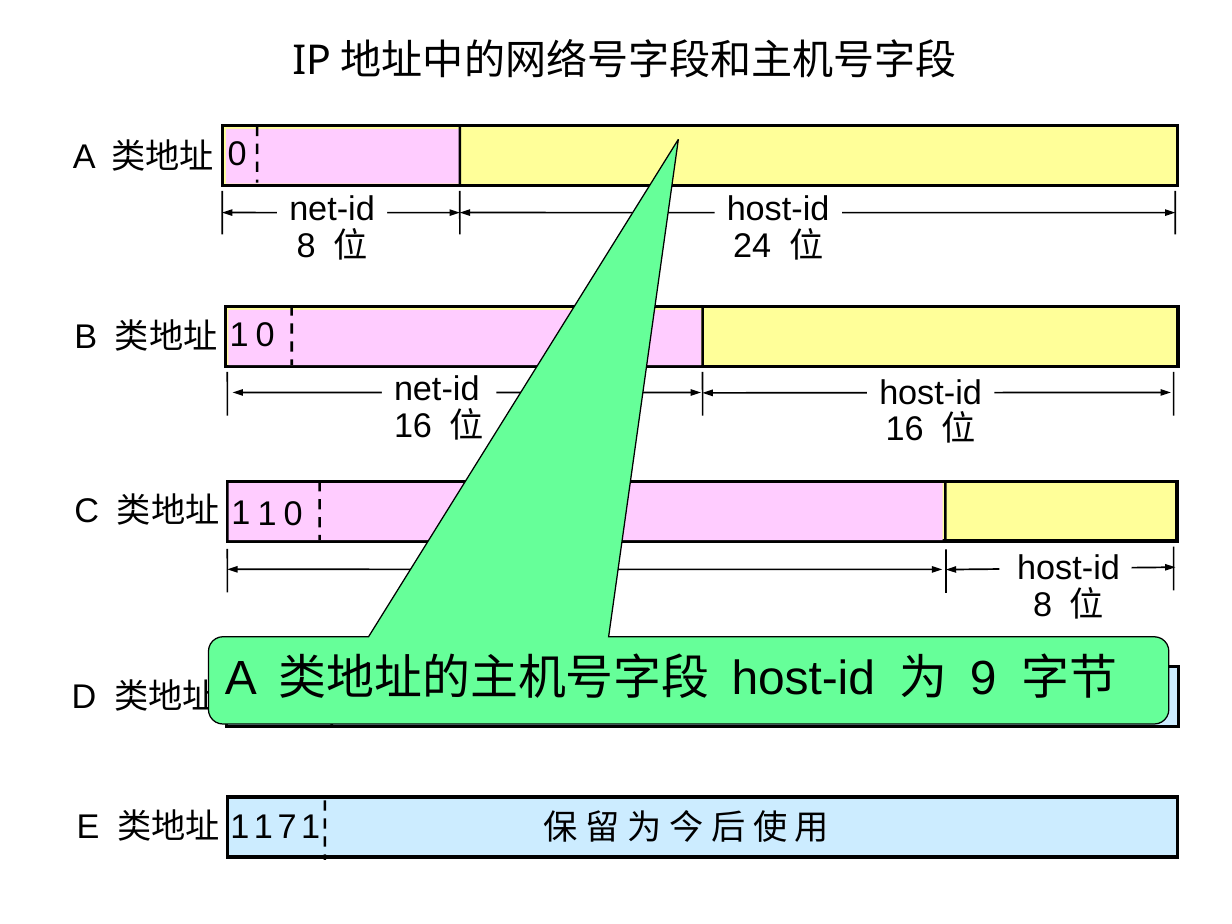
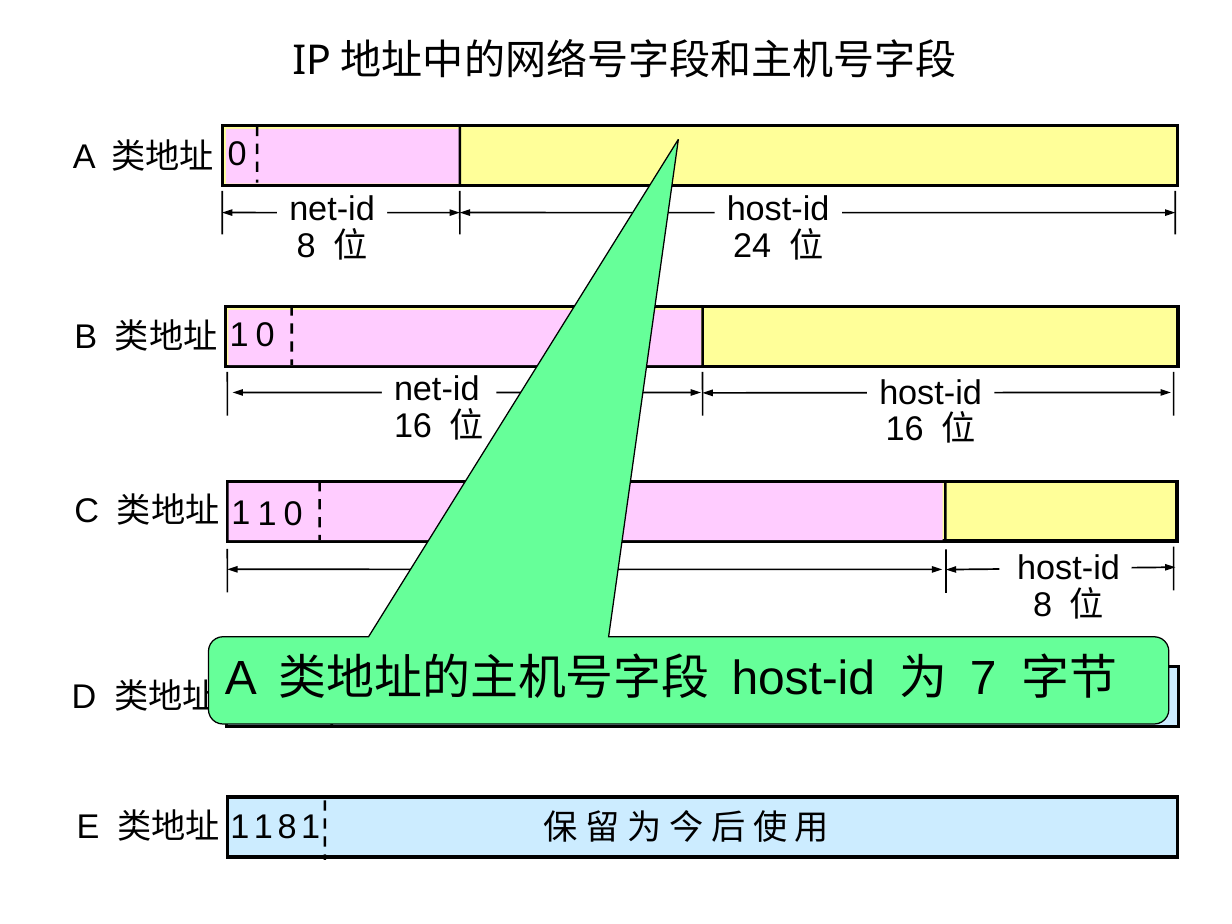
9: 9 -> 7
1 7: 7 -> 8
